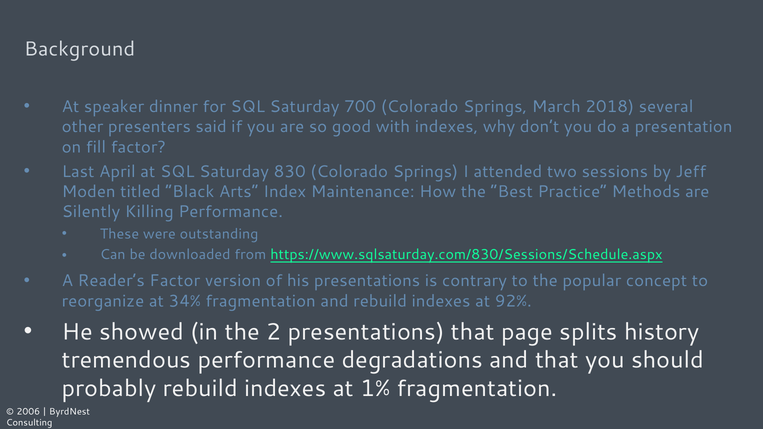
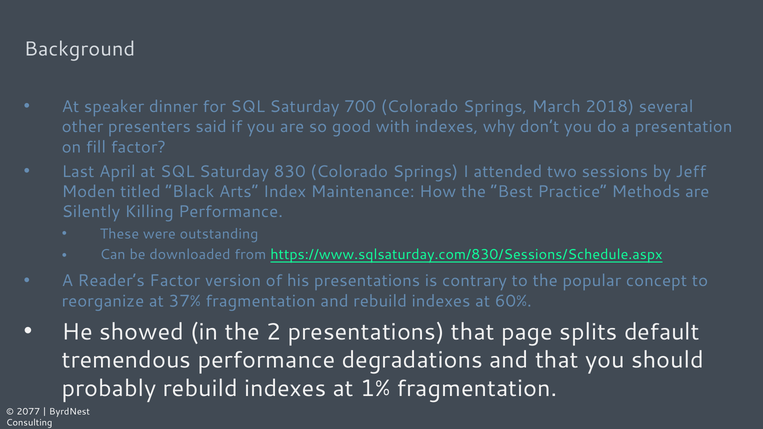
34%: 34% -> 37%
92%: 92% -> 60%
history: history -> default
2006: 2006 -> 2077
